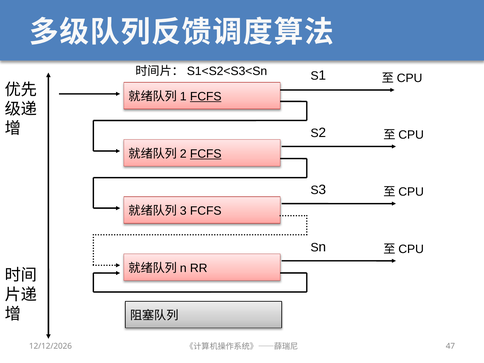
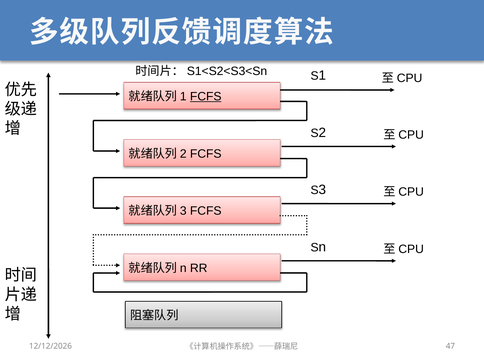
FCFS at (206, 154) underline: present -> none
